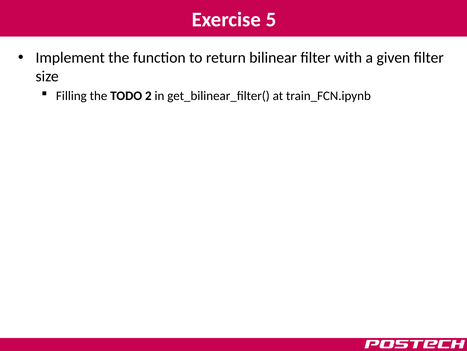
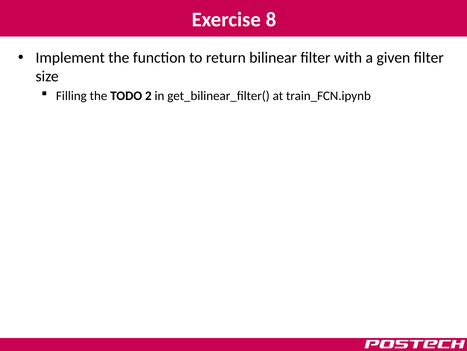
5: 5 -> 8
